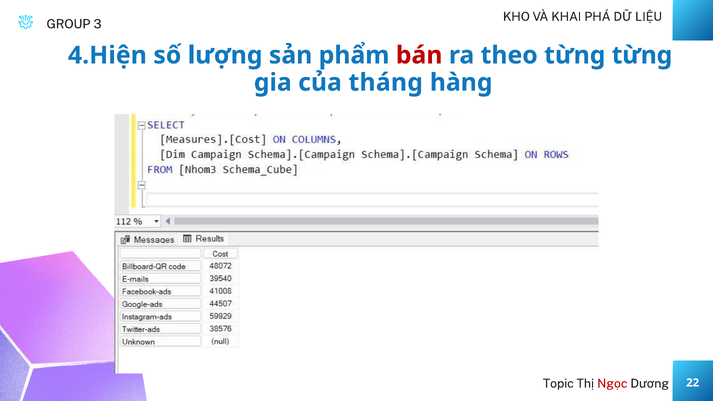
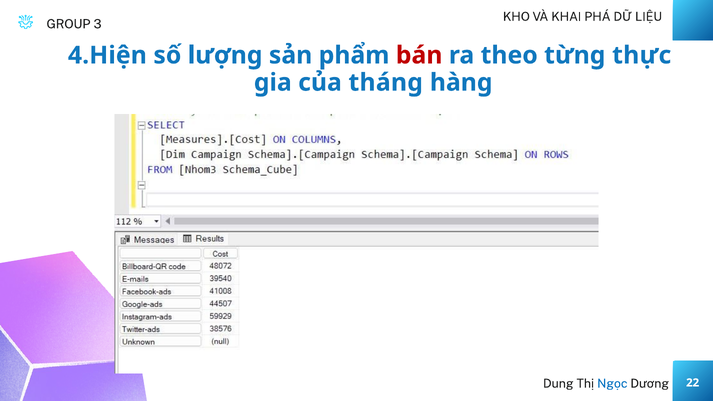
từng từng: từng -> thực
Topic: Topic -> Dung
Ngọc colour: red -> blue
